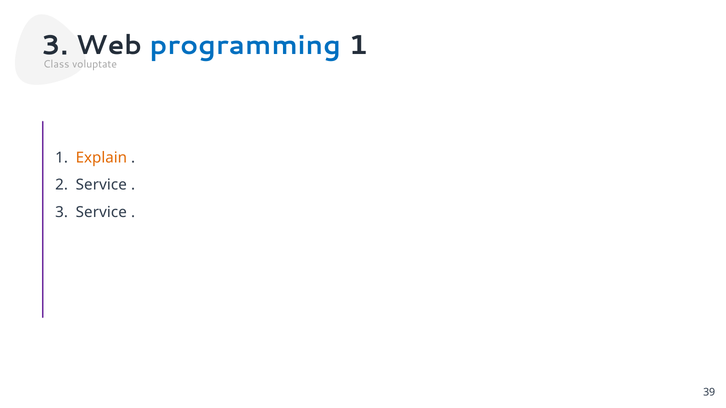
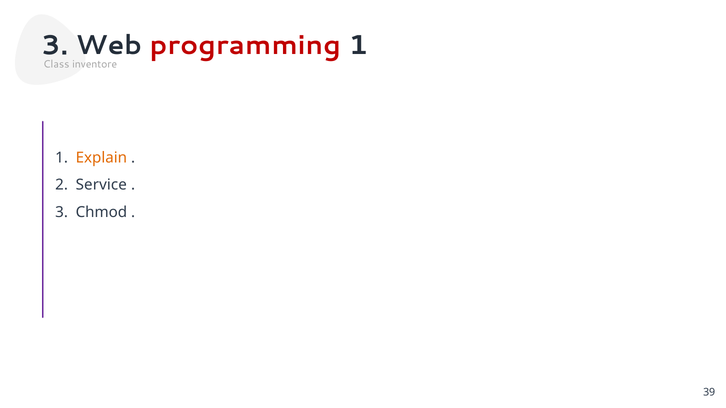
programming colour: blue -> red
voluptate: voluptate -> inventore
3 Service: Service -> Chmod
